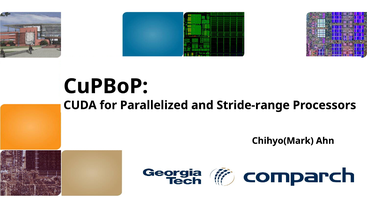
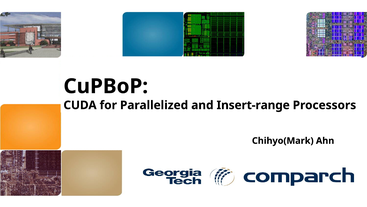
Stride-range: Stride-range -> Insert-range
